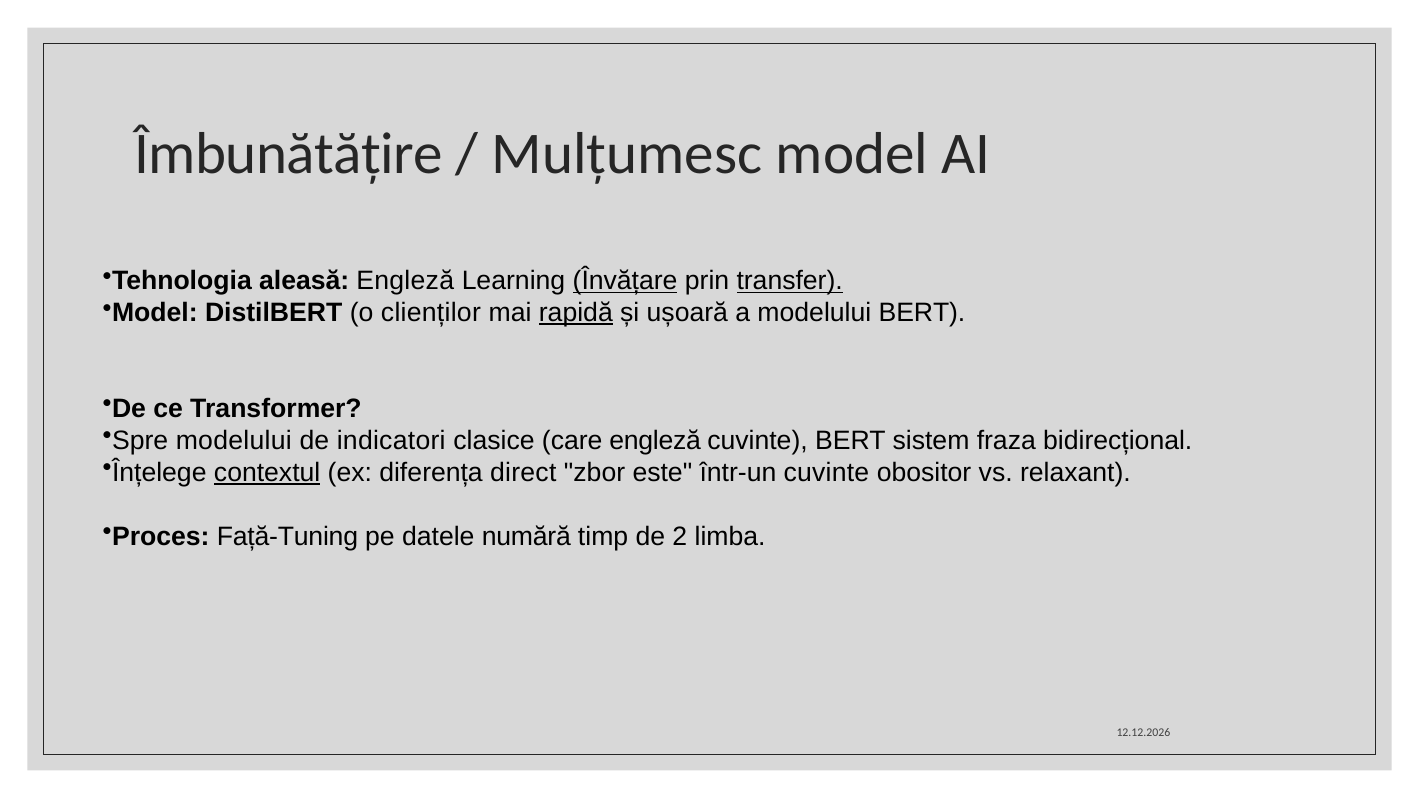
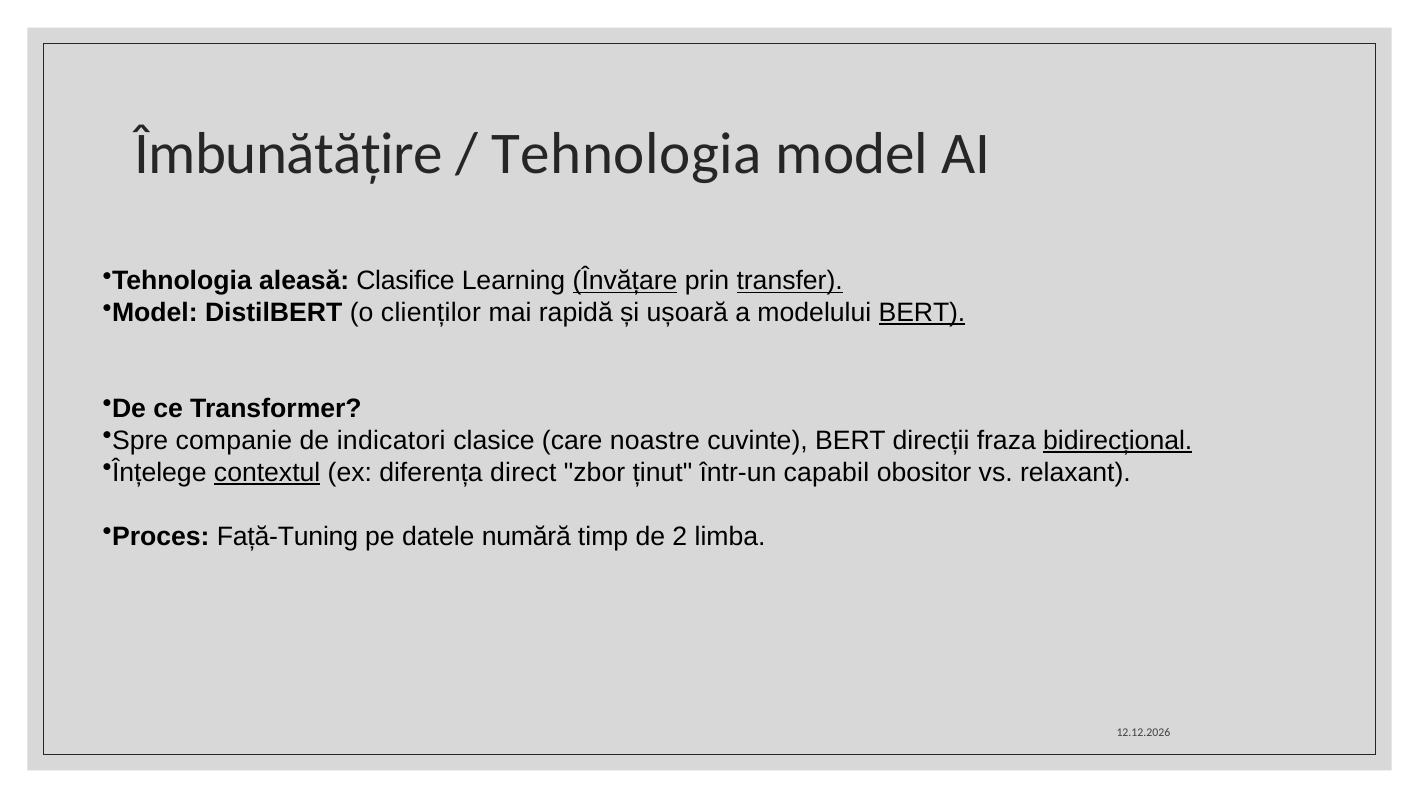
Mulțumesc at (627, 154): Mulțumesc -> Tehnologia
aleasă Engleză: Engleză -> Clasifice
rapidă underline: present -> none
BERT at (922, 313) underline: none -> present
Spre modelului: modelului -> companie
care engleză: engleză -> noastre
sistem: sistem -> direcții
bidirecțional underline: none -> present
este: este -> ținut
într-un cuvinte: cuvinte -> capabil
